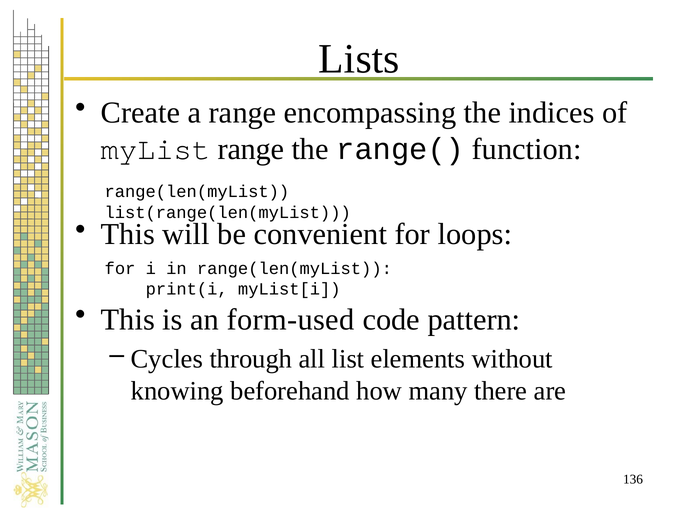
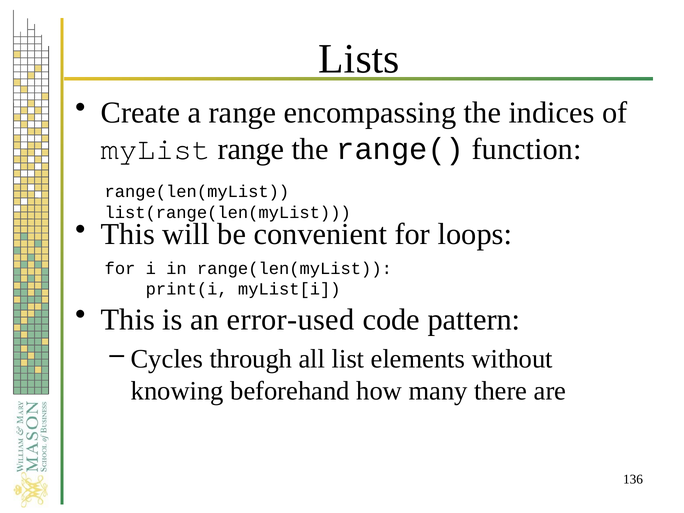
form-used: form-used -> error-used
